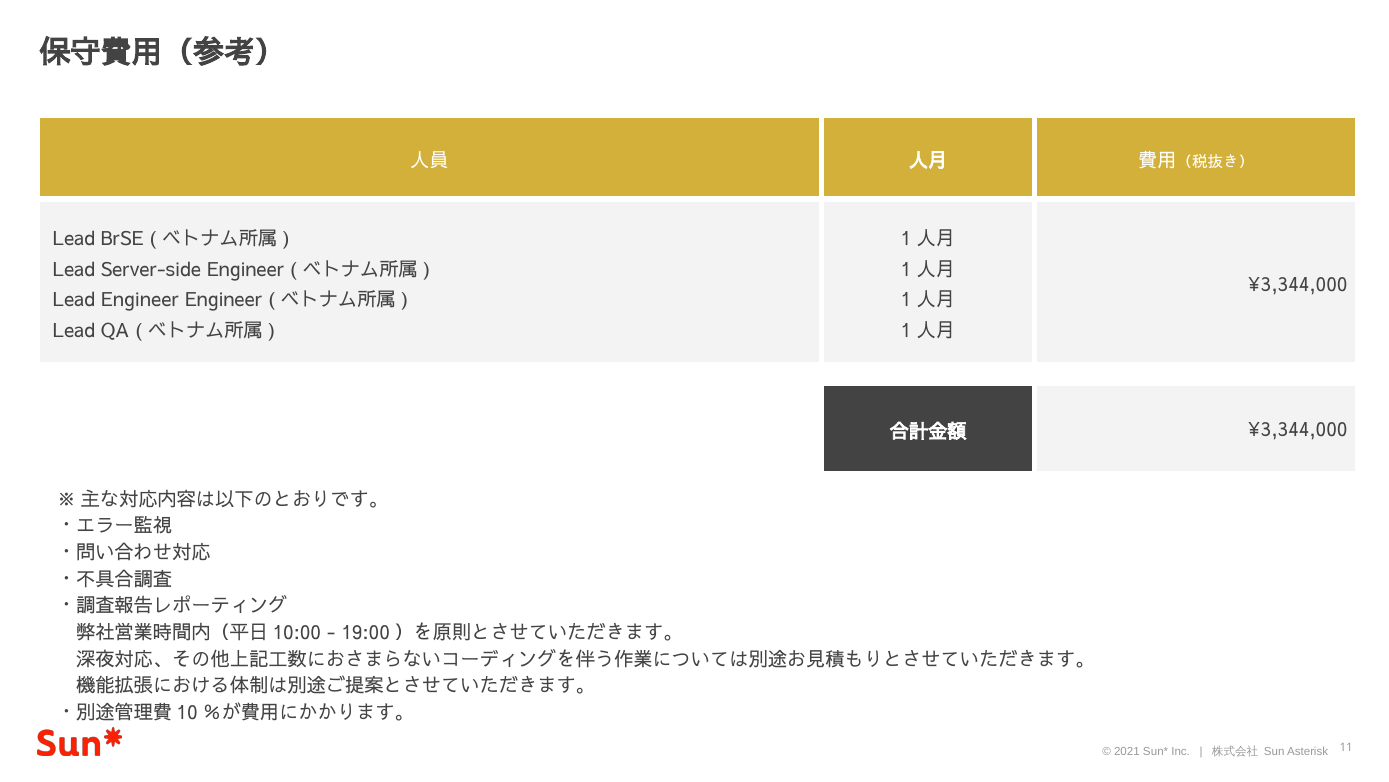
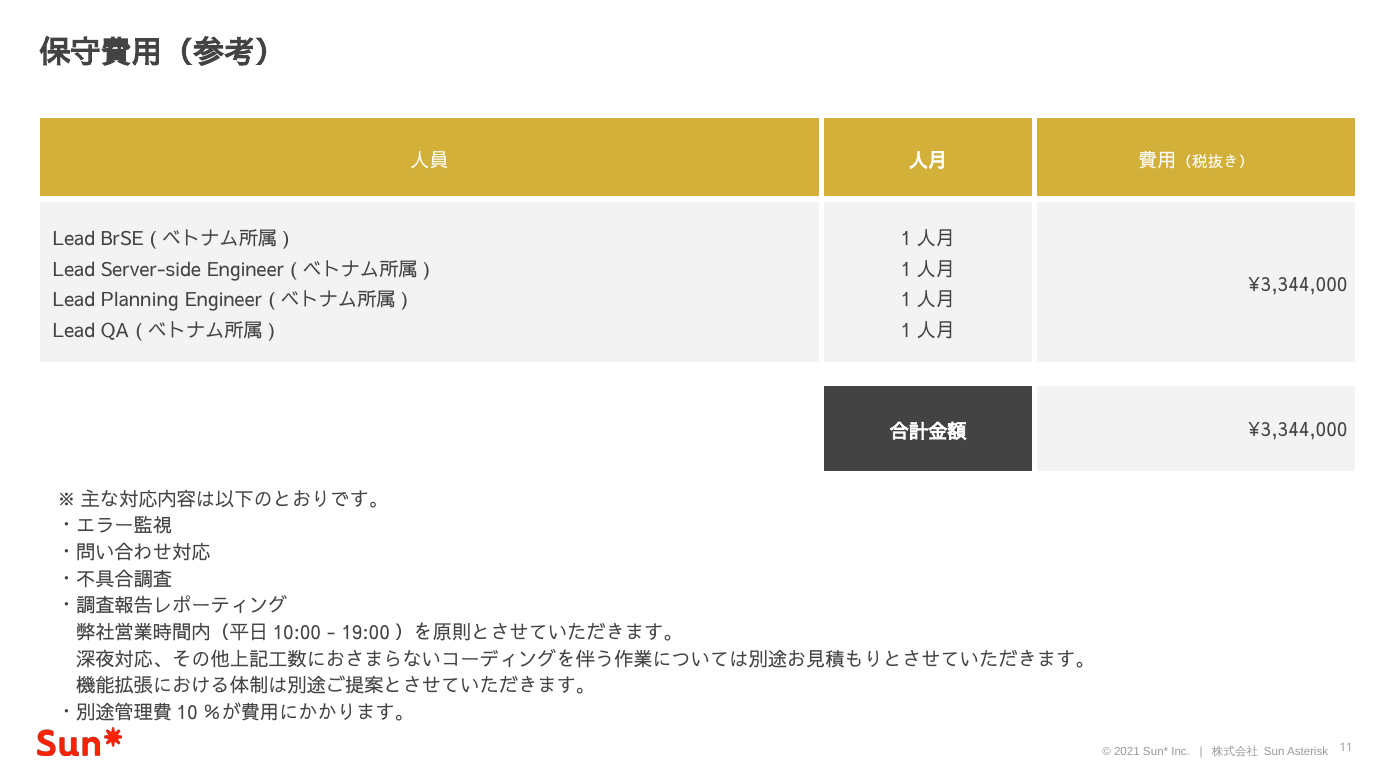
Lead Engineer: Engineer -> Planning
